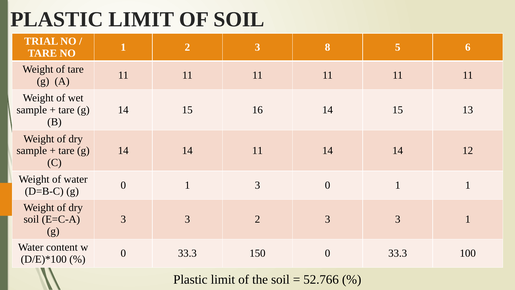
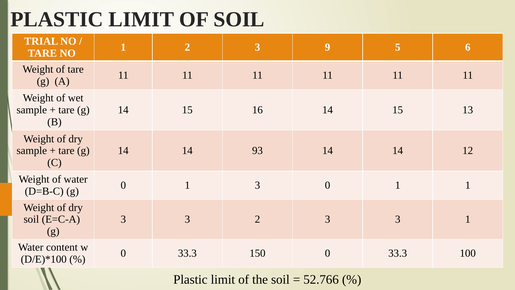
8: 8 -> 9
14 11: 11 -> 93
